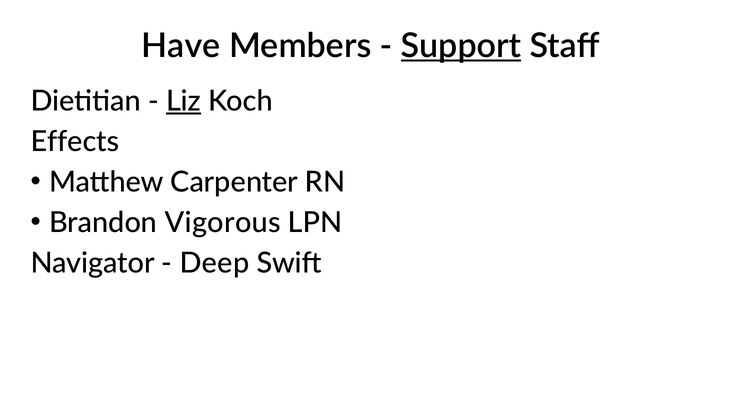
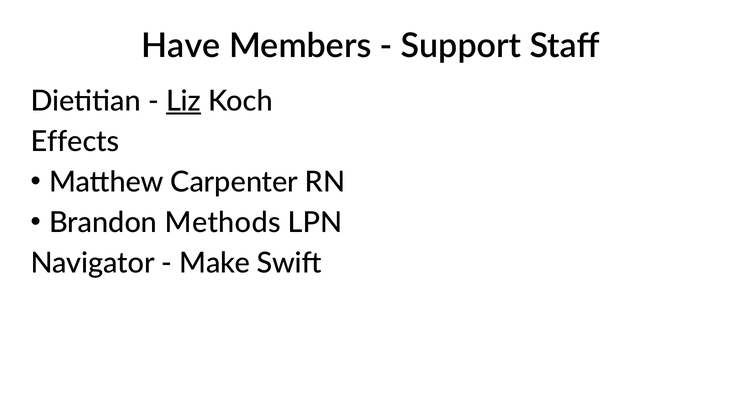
Support underline: present -> none
Vigorous: Vigorous -> Methods
Deep: Deep -> Make
